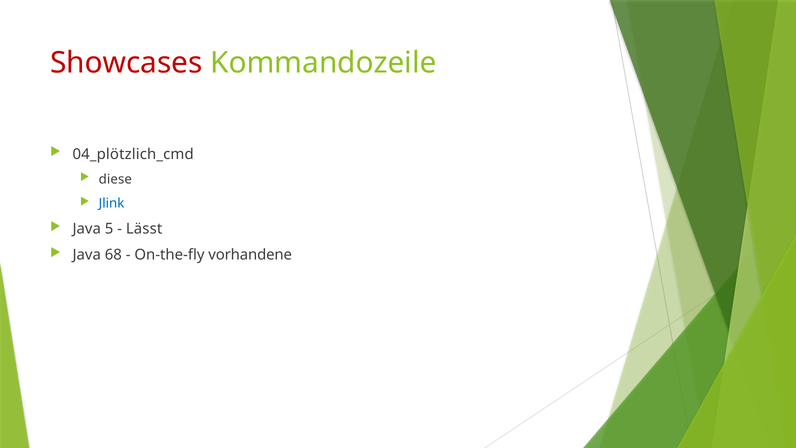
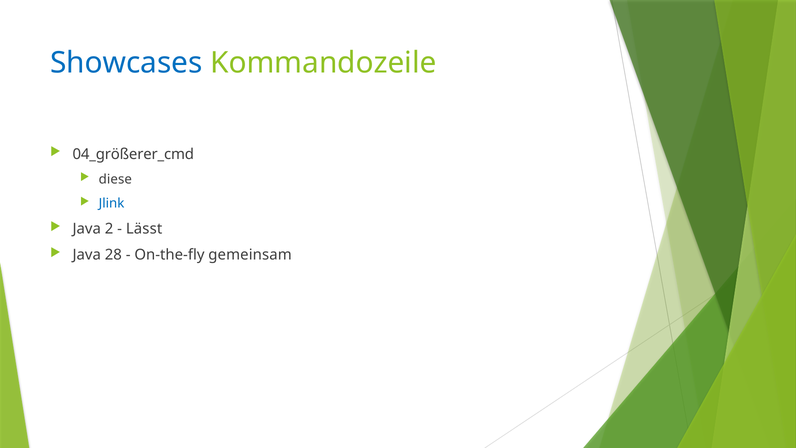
Showcases colour: red -> blue
04_plötzlich_cmd: 04_plötzlich_cmd -> 04_größerer_cmd
5: 5 -> 2
68: 68 -> 28
vorhandene: vorhandene -> gemeinsam
